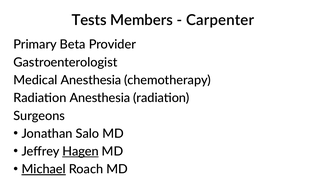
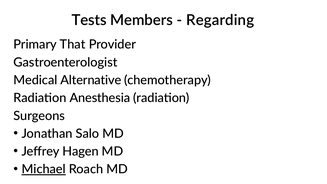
Carpenter: Carpenter -> Regarding
Beta: Beta -> That
Medical Anesthesia: Anesthesia -> Alternative
Hagen underline: present -> none
